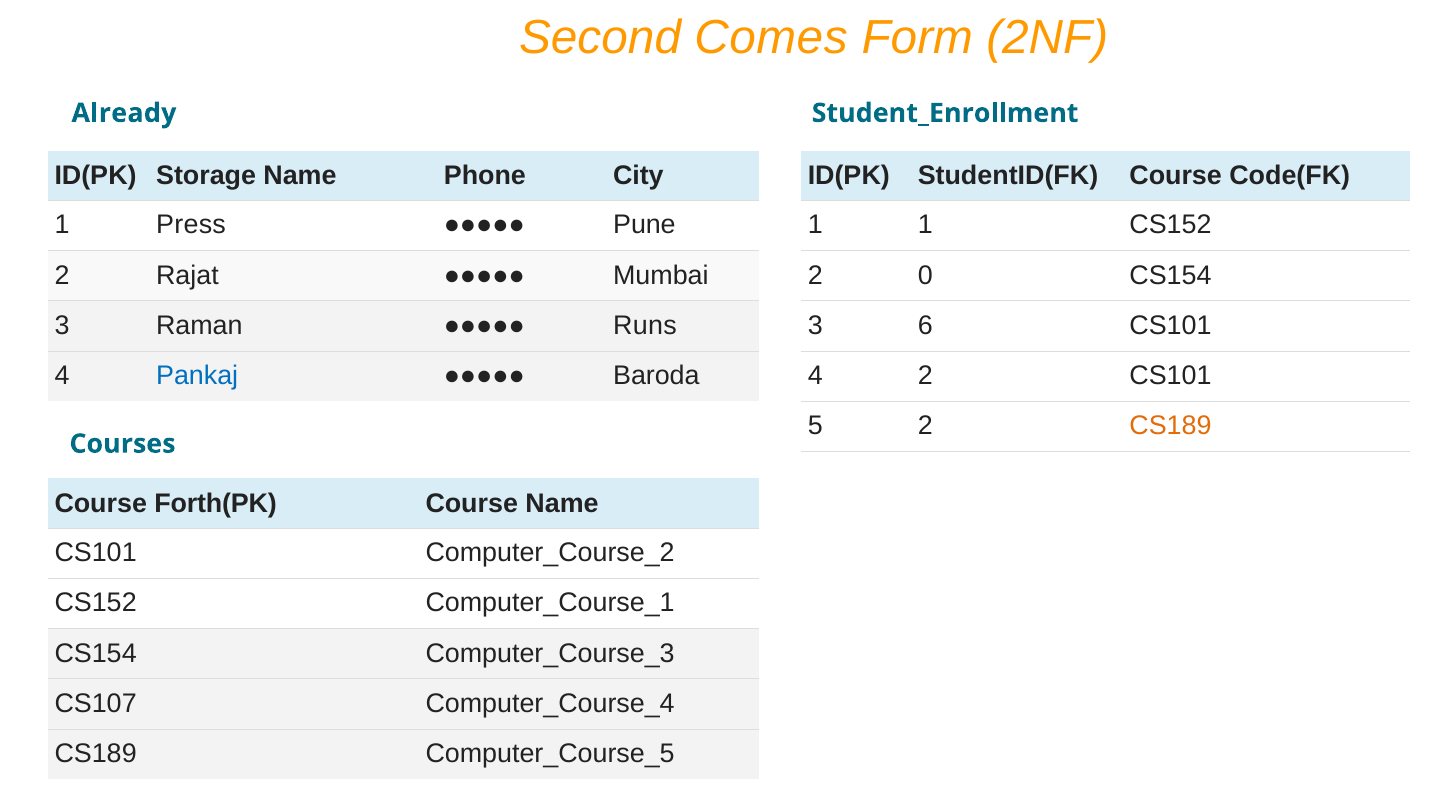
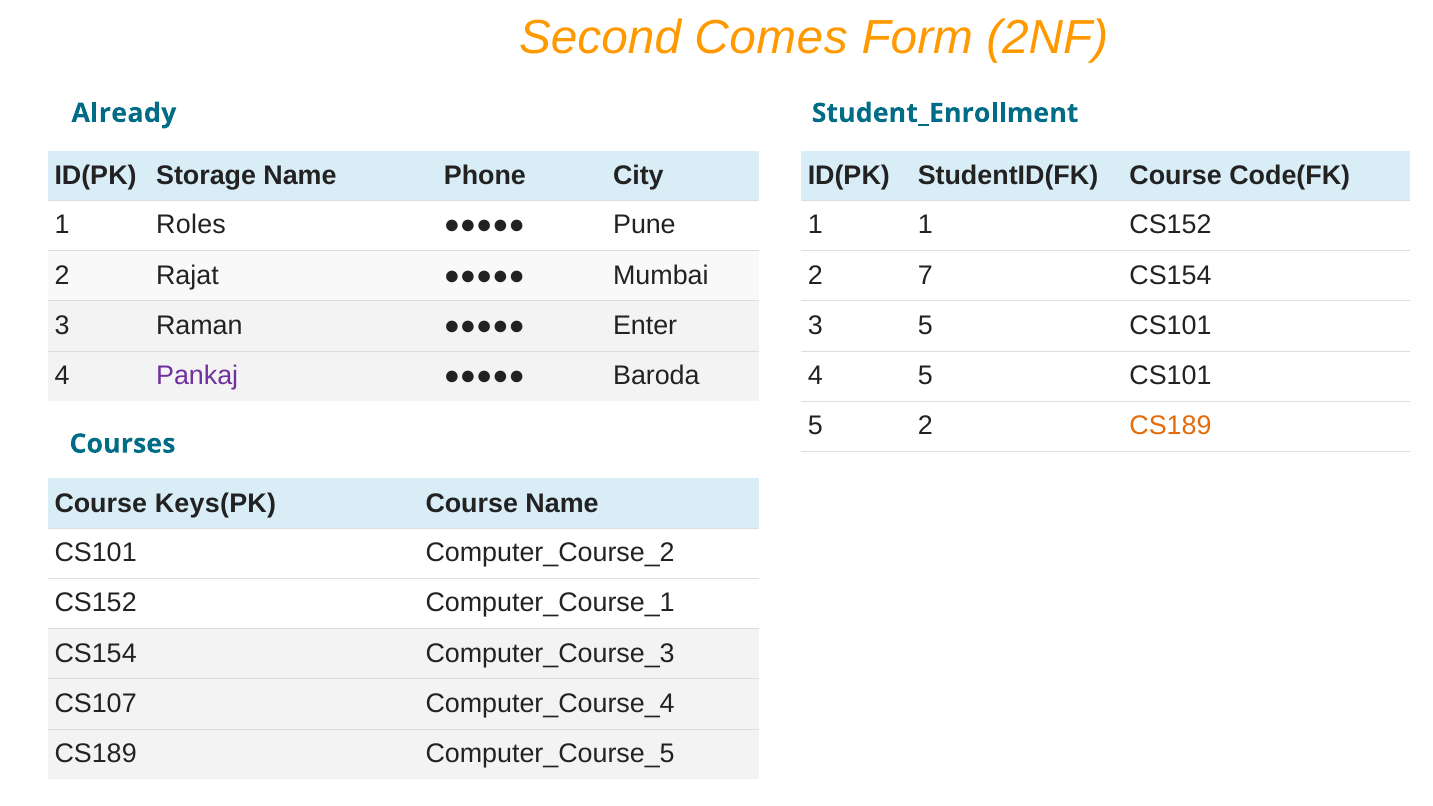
Press: Press -> Roles
0: 0 -> 7
Runs: Runs -> Enter
3 6: 6 -> 5
Pankaj colour: blue -> purple
4 2: 2 -> 5
Forth(PK: Forth(PK -> Keys(PK
